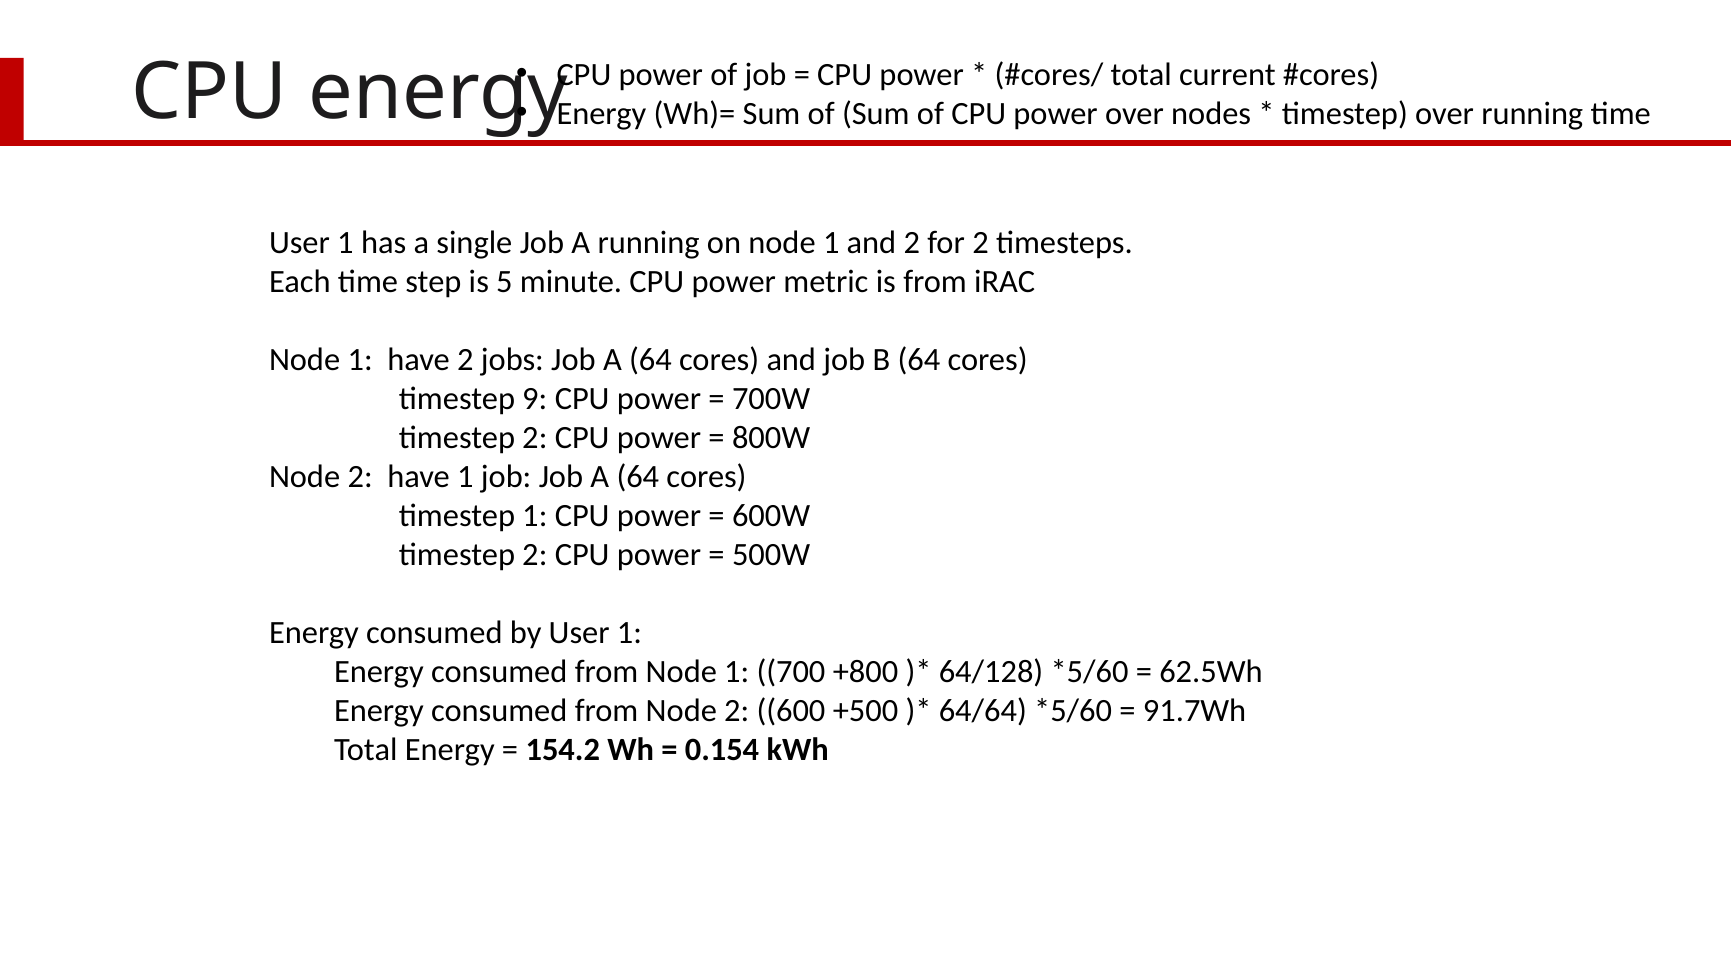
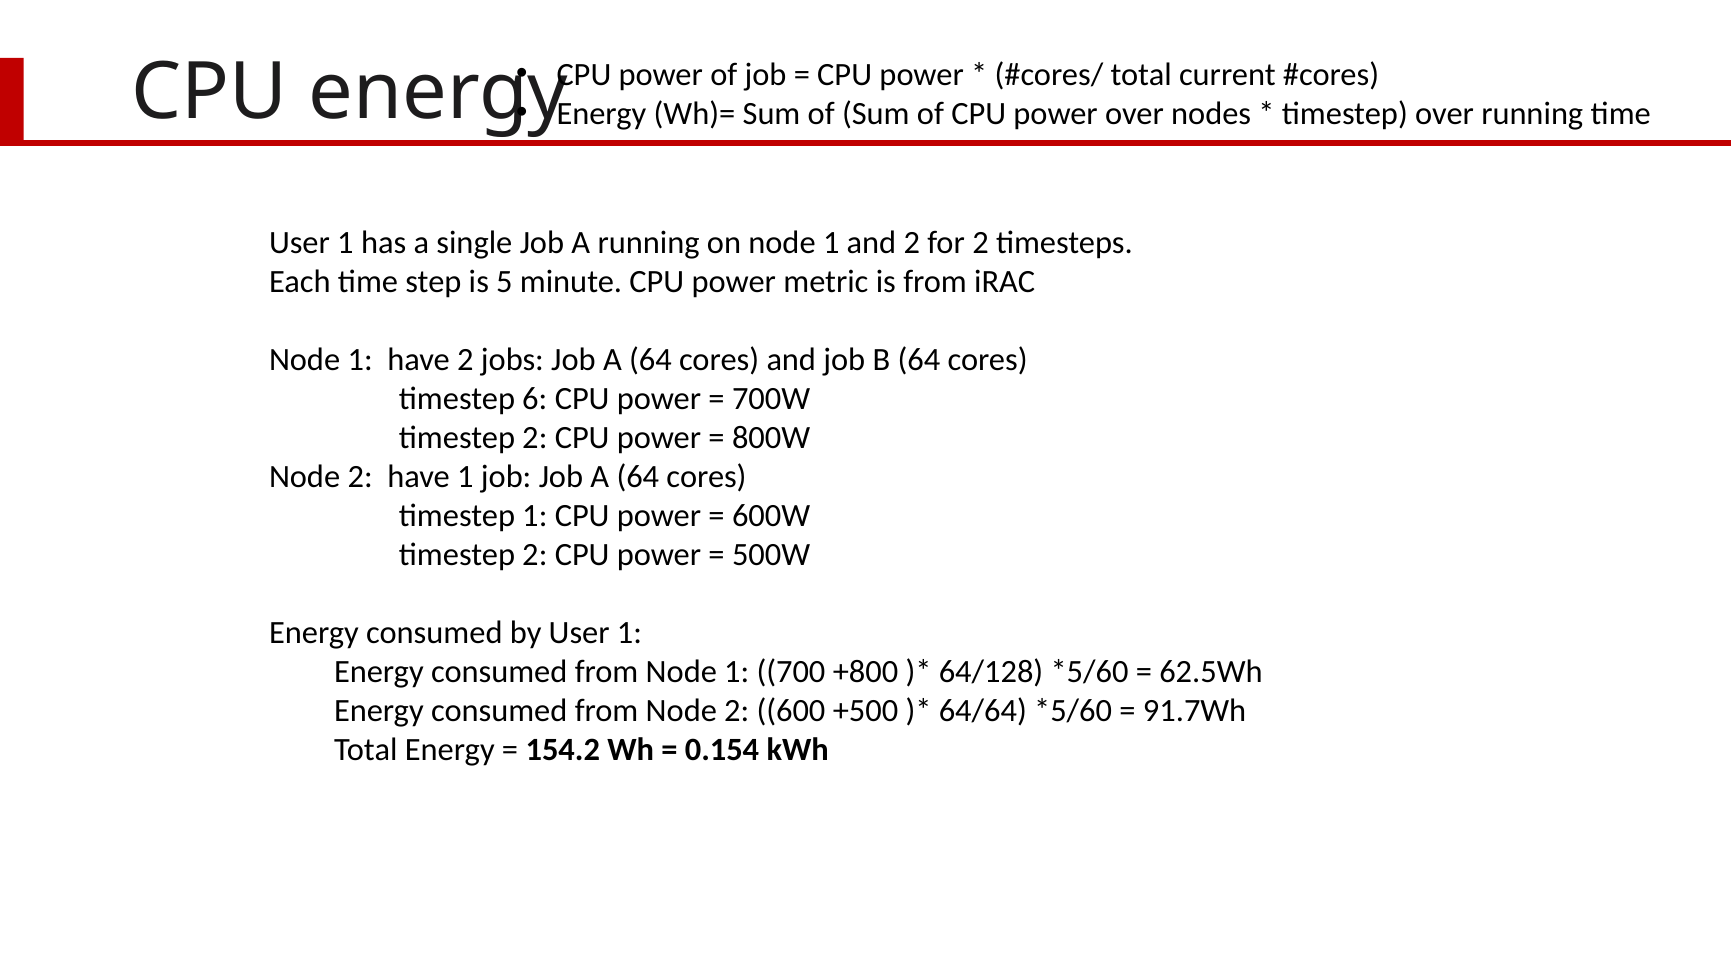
9: 9 -> 6
